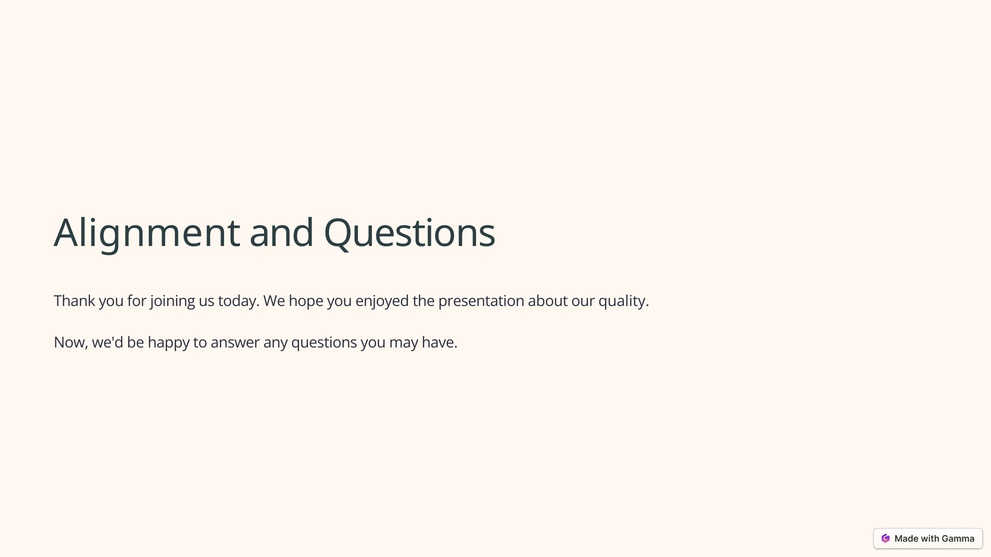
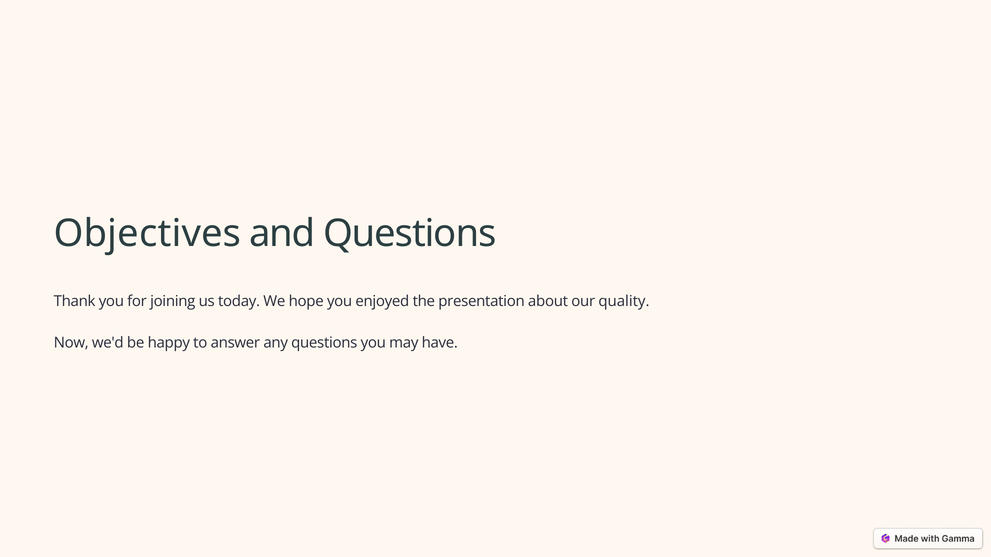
Alignment: Alignment -> Objectives
